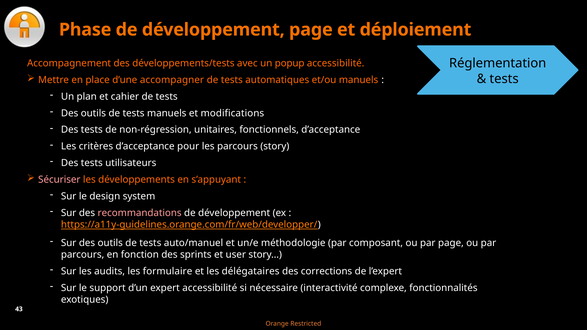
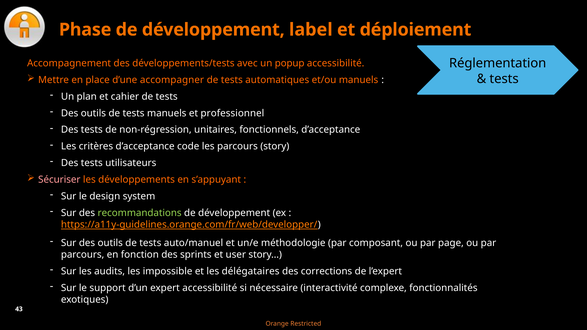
développement page: page -> label
modifications: modifications -> professionnel
pour: pour -> code
recommandations colour: pink -> light green
formulaire: formulaire -> impossible
